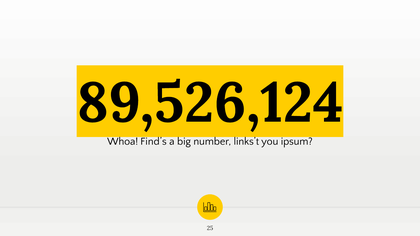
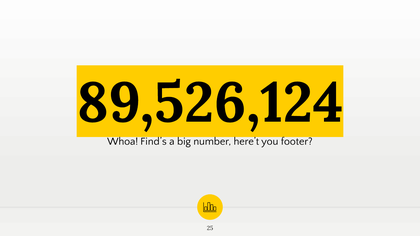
links’t: links’t -> here’t
ipsum: ipsum -> footer
